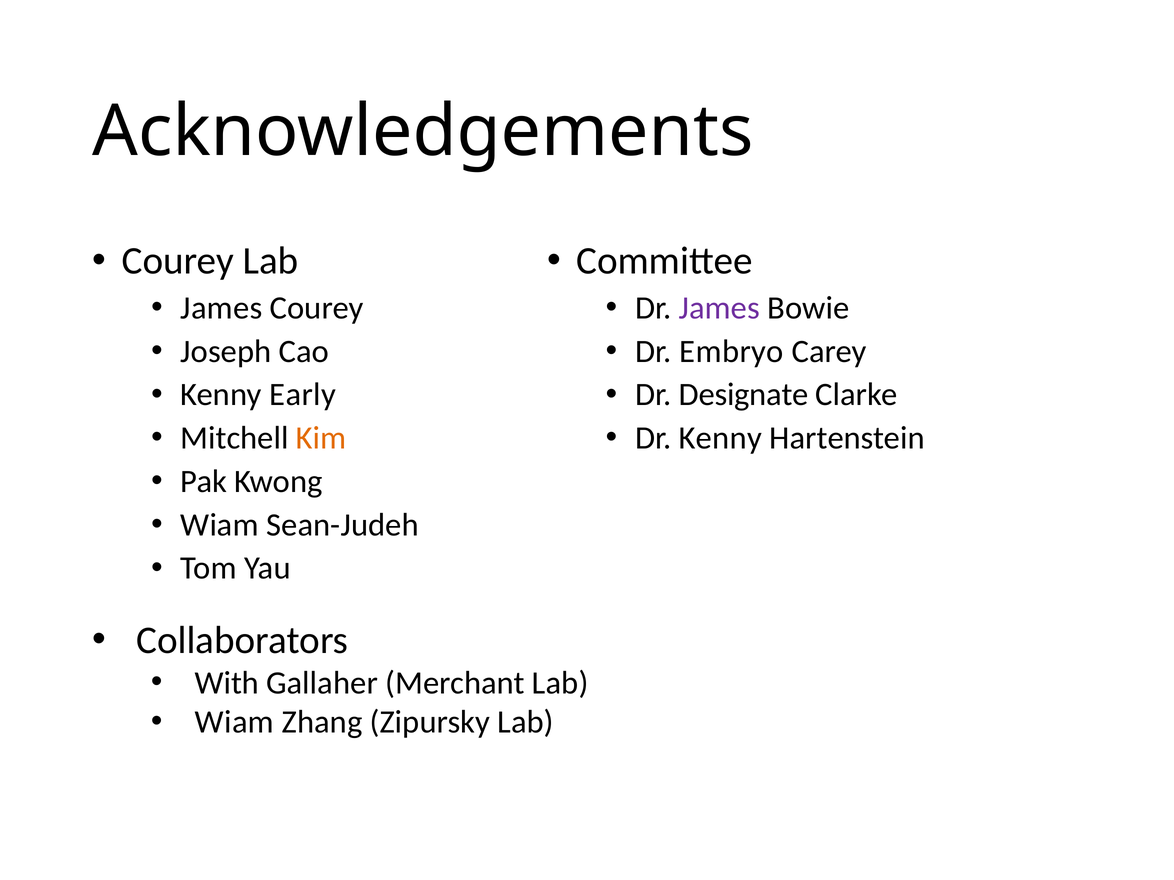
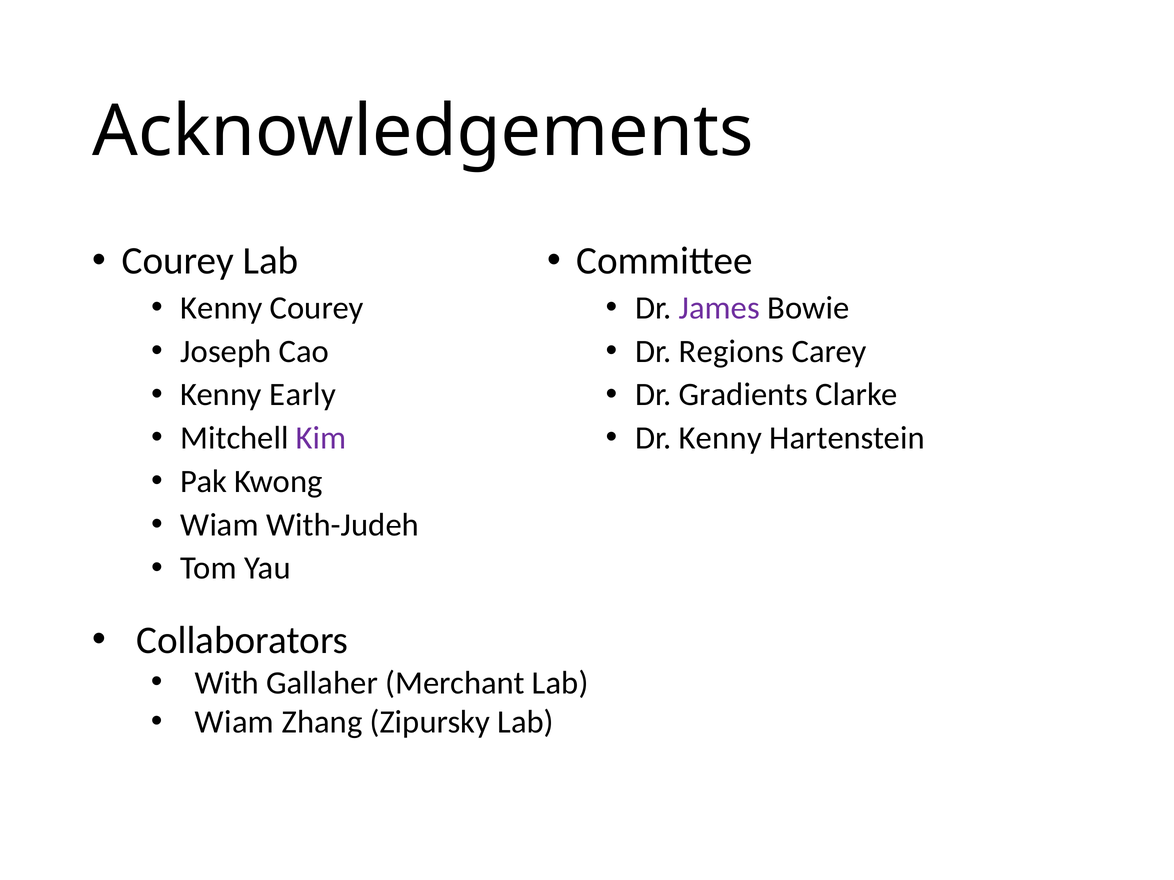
James at (221, 308): James -> Kenny
Embryo: Embryo -> Regions
Designate: Designate -> Gradients
Kim colour: orange -> purple
Sean-Judeh: Sean-Judeh -> With-Judeh
